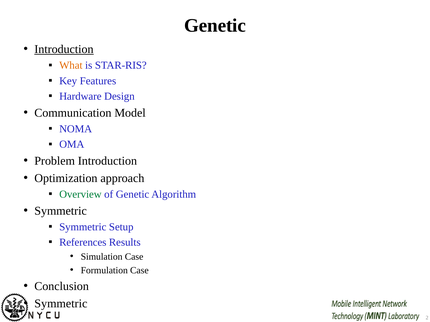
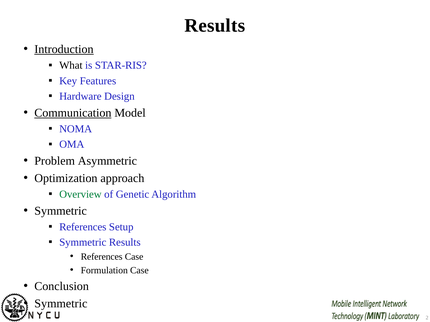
Genetic at (215, 26): Genetic -> Results
What colour: orange -> black
Communication underline: none -> present
Problem Introduction: Introduction -> Asymmetric
Symmetric at (83, 227): Symmetric -> References
References at (83, 243): References -> Symmetric
Simulation at (102, 257): Simulation -> References
